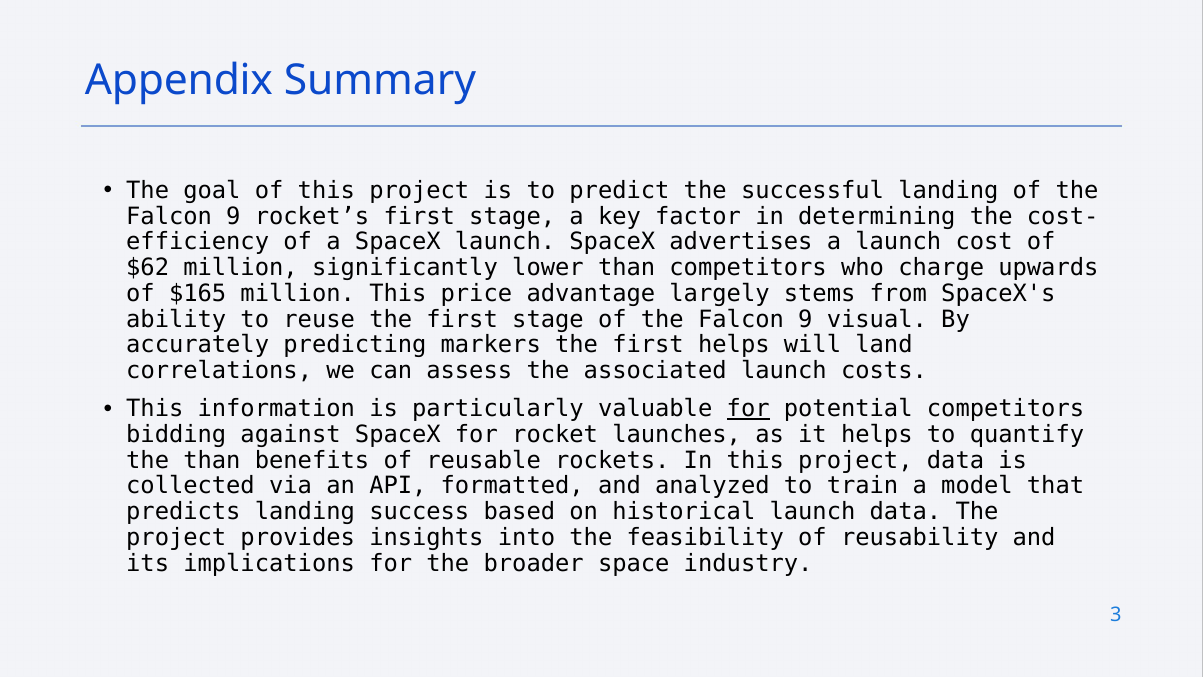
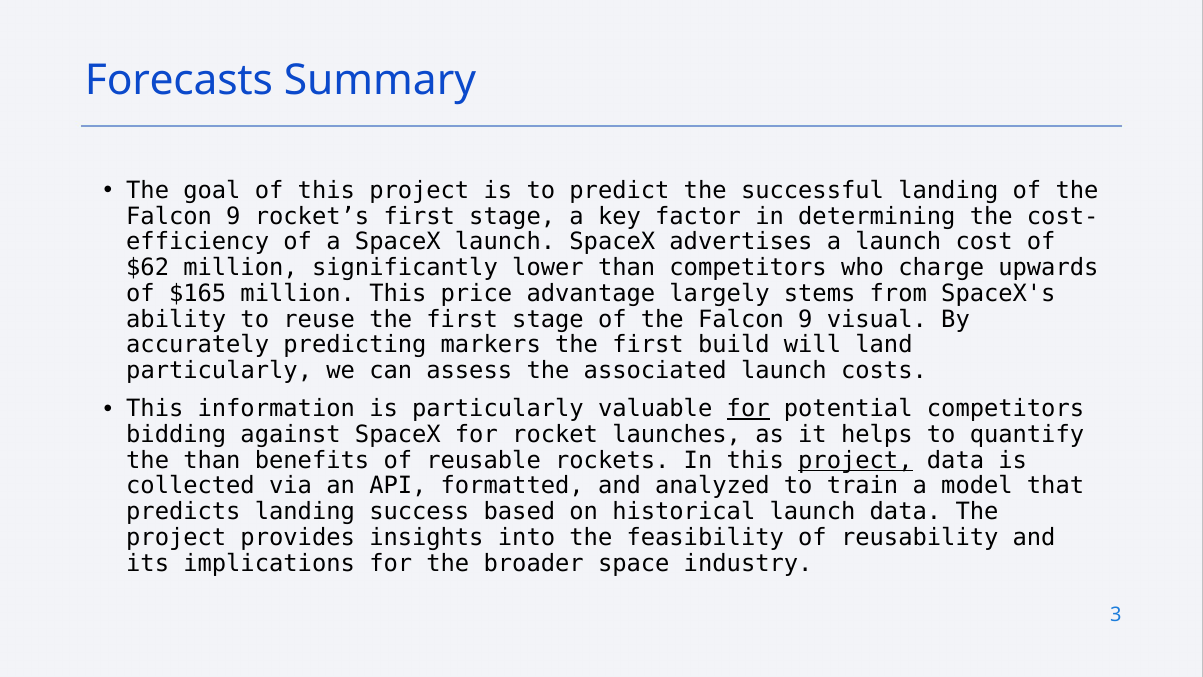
Appendix: Appendix -> Forecasts
first helps: helps -> build
correlations at (219, 370): correlations -> particularly
project at (855, 460) underline: none -> present
